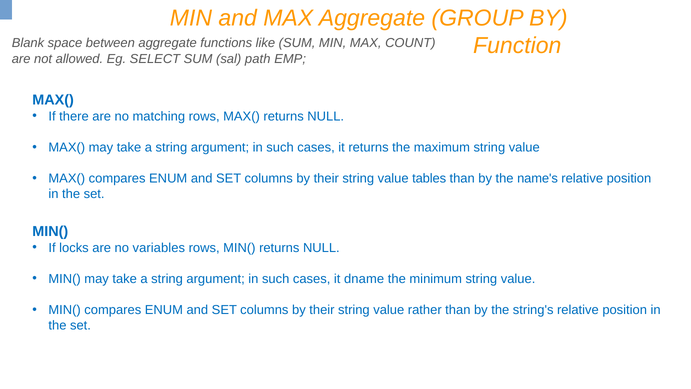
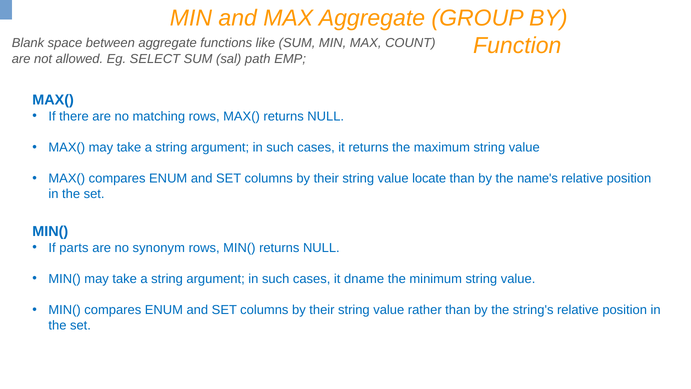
tables: tables -> locate
locks: locks -> parts
variables: variables -> synonym
